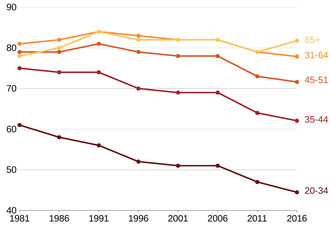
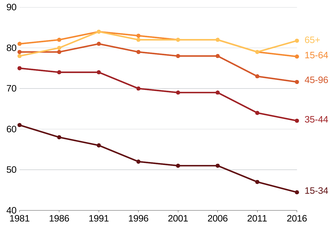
31-64: 31-64 -> 15-64
45-51: 45-51 -> 45-96
20-34: 20-34 -> 15-34
